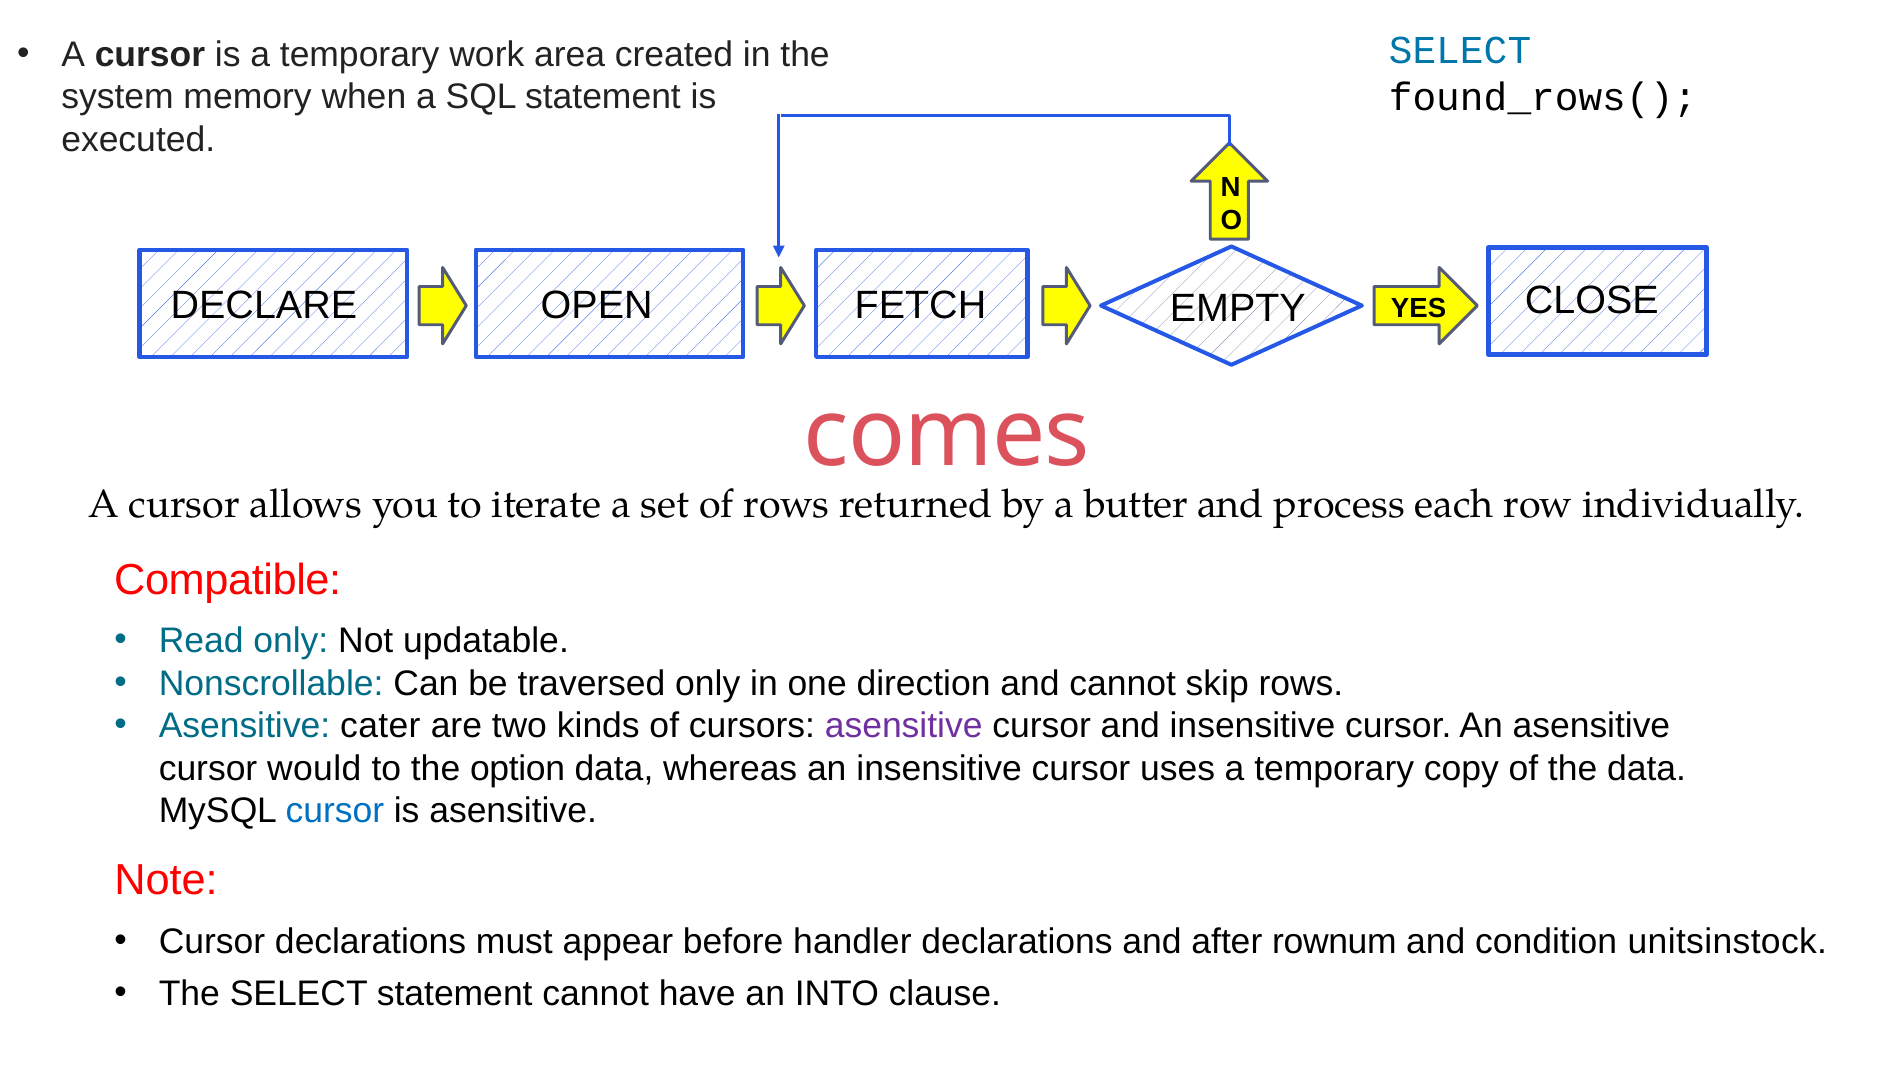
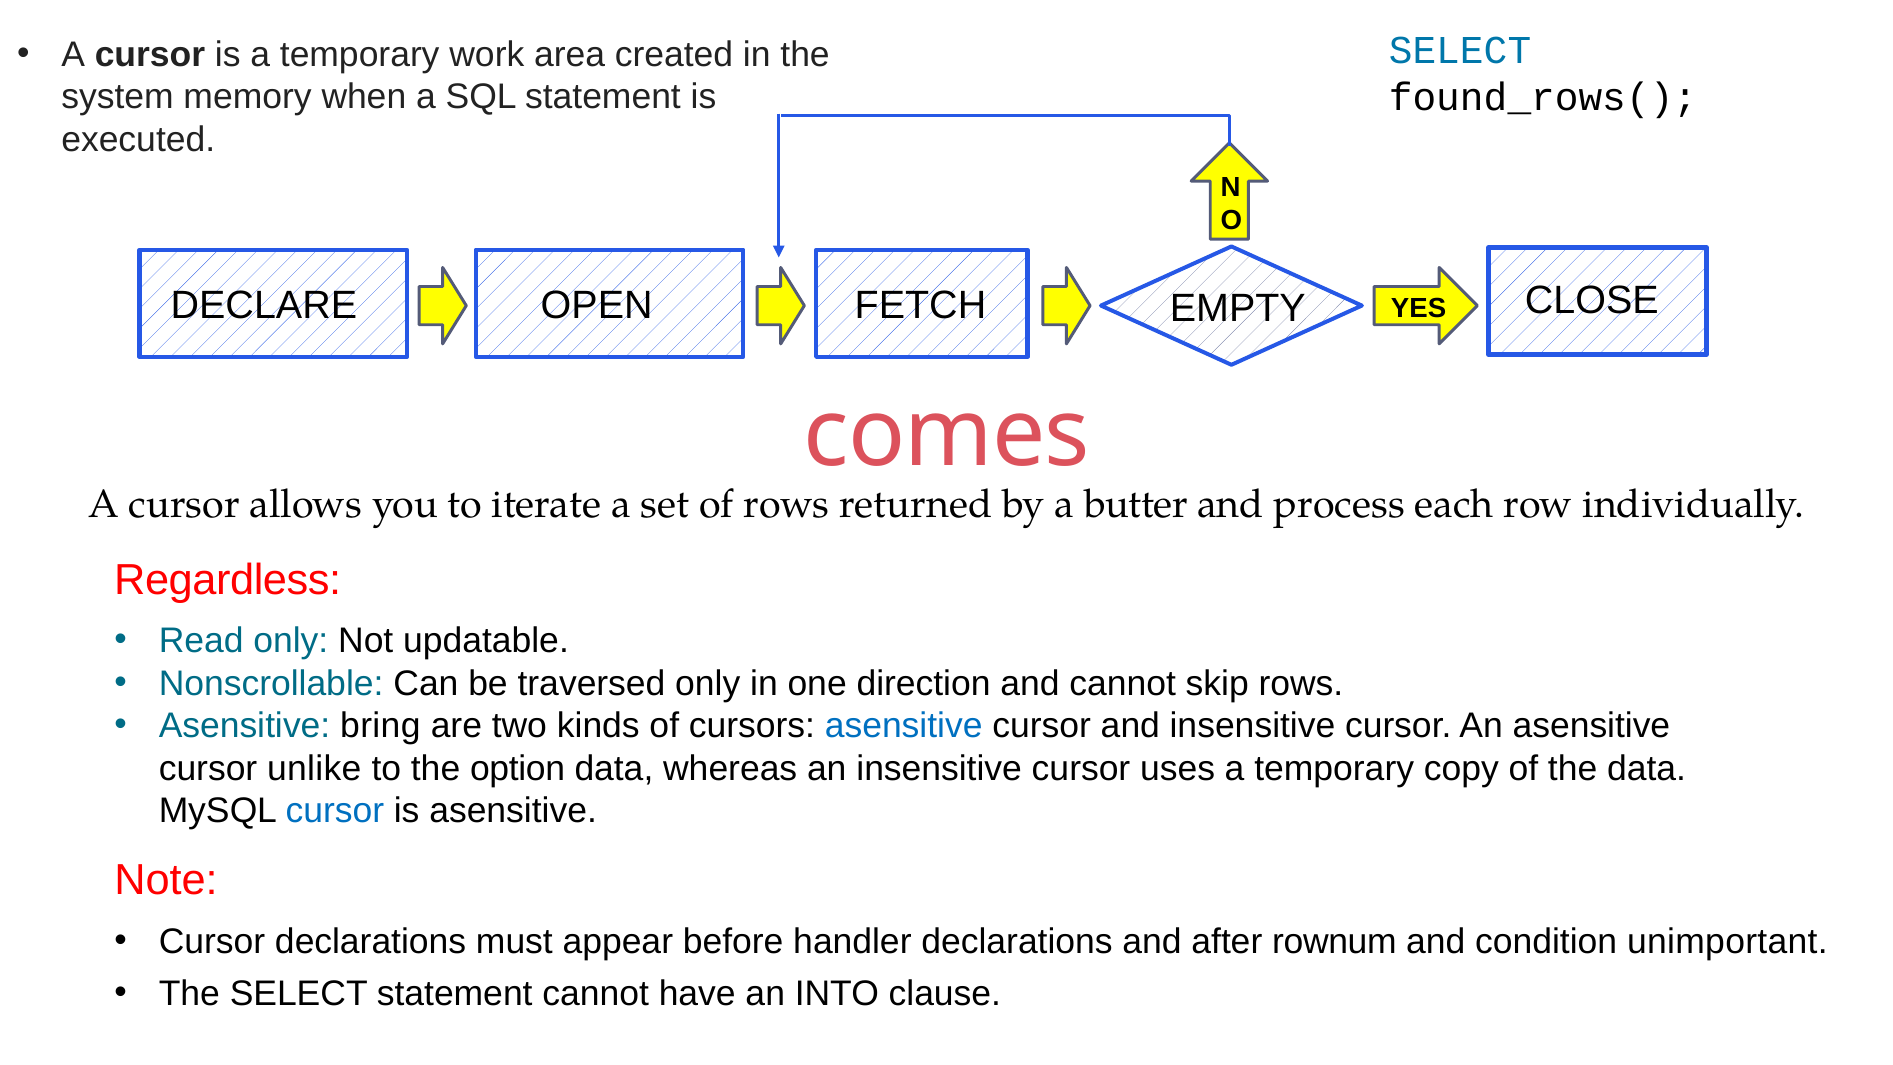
Compatible: Compatible -> Regardless
cater: cater -> bring
asensitive at (904, 726) colour: purple -> blue
would: would -> unlike
unitsinstock: unitsinstock -> unimportant
